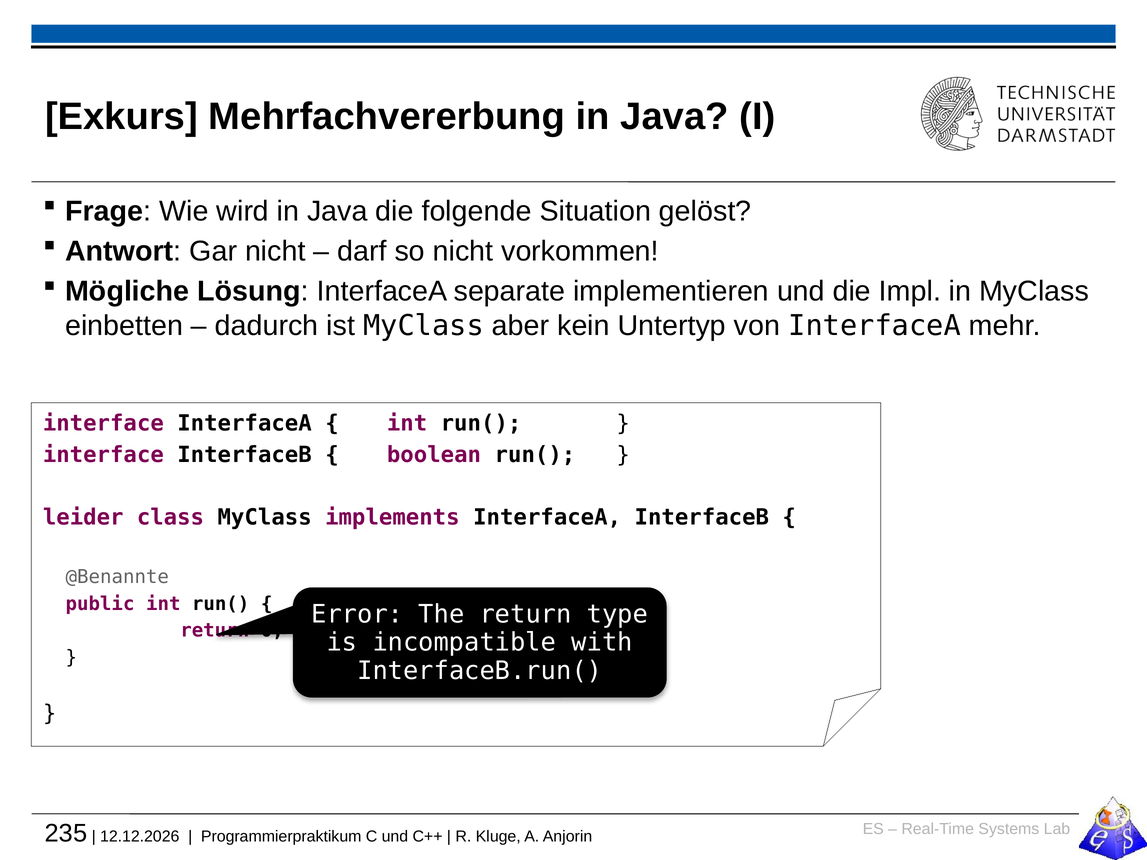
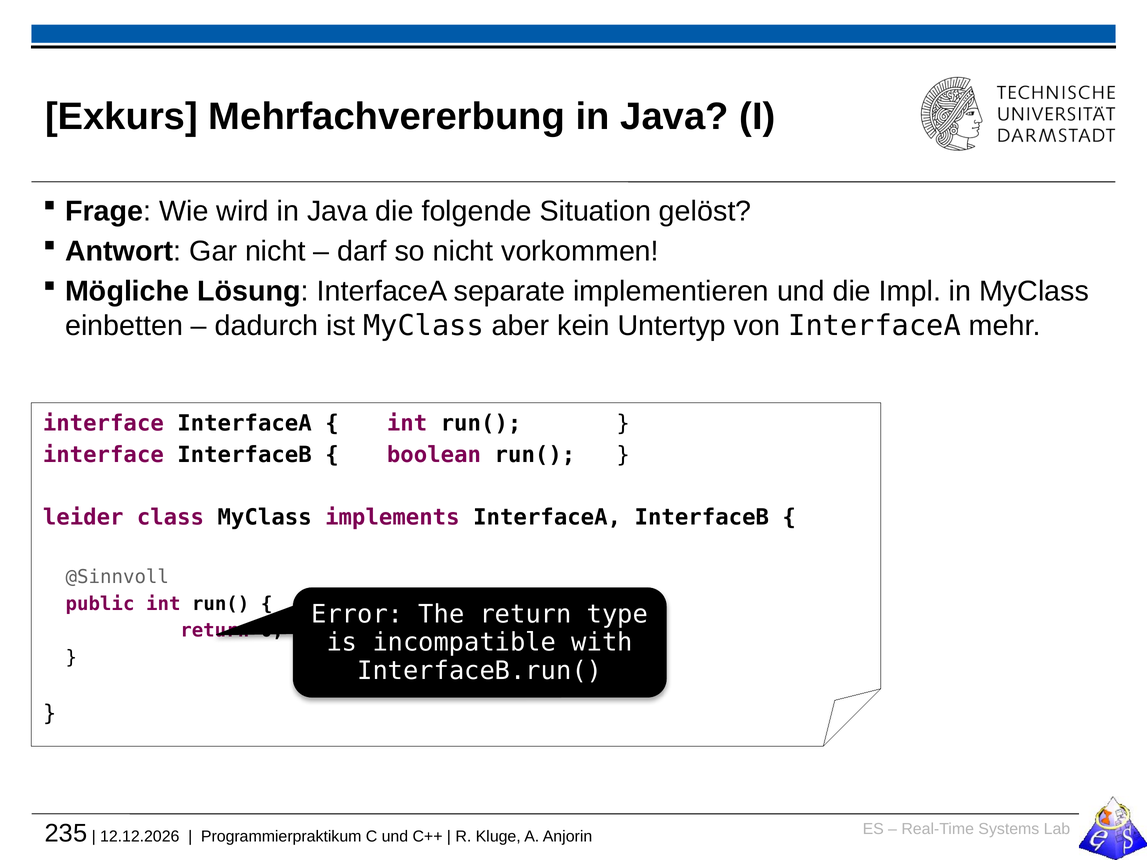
@Benannte: @Benannte -> @Sinnvoll
